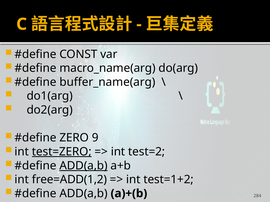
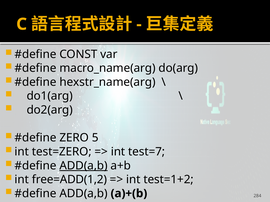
buffer_name(arg: buffer_name(arg -> hexstr_name(arg
9: 9 -> 5
test=ZERO underline: present -> none
test=2: test=2 -> test=7
